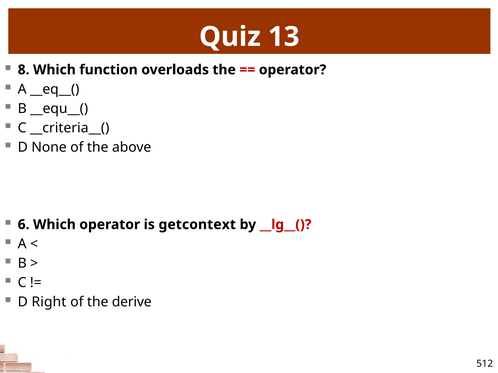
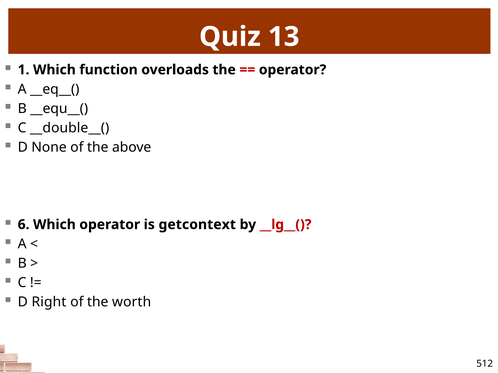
8: 8 -> 1
__criteria__(: __criteria__( -> __double__(
derive: derive -> worth
